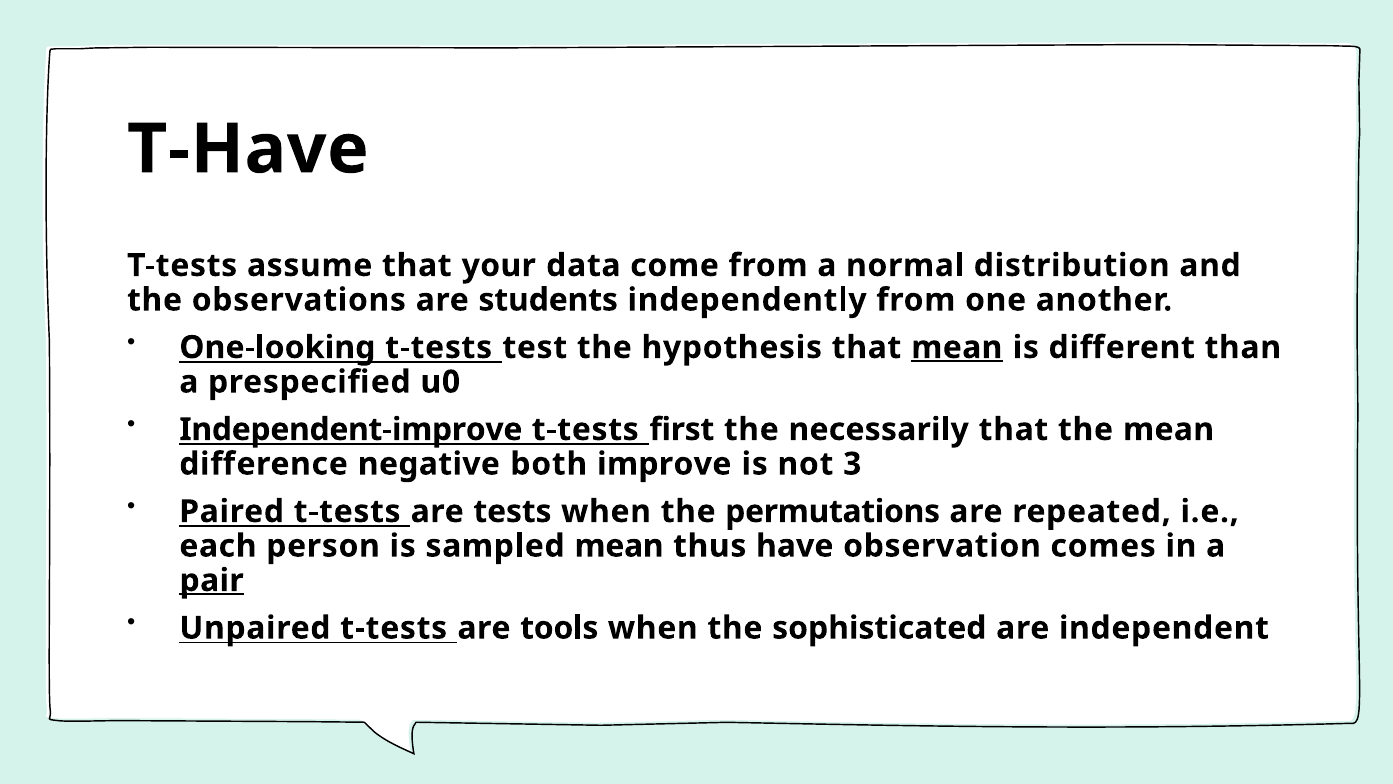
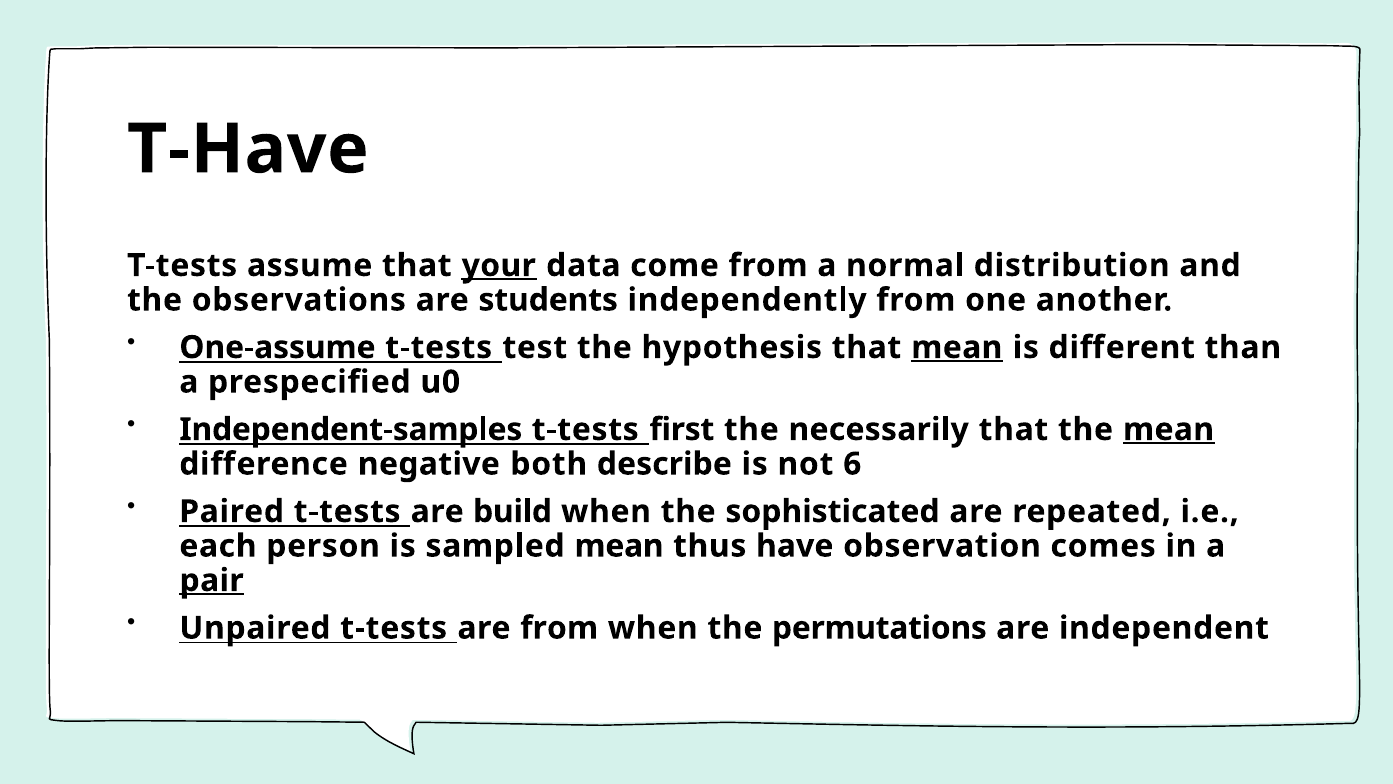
your underline: none -> present
One-looking: One-looking -> One-assume
Independent-improve: Independent-improve -> Independent-samples
mean at (1169, 429) underline: none -> present
improve: improve -> describe
3: 3 -> 6
tests: tests -> build
permutations: permutations -> sophisticated
are tools: tools -> from
sophisticated: sophisticated -> permutations
